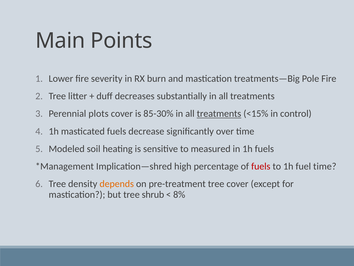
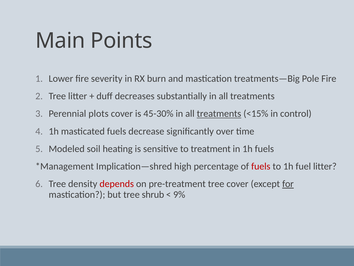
85-30%: 85-30% -> 45-30%
measured: measured -> treatment
fuel time: time -> litter
depends colour: orange -> red
for underline: none -> present
8%: 8% -> 9%
